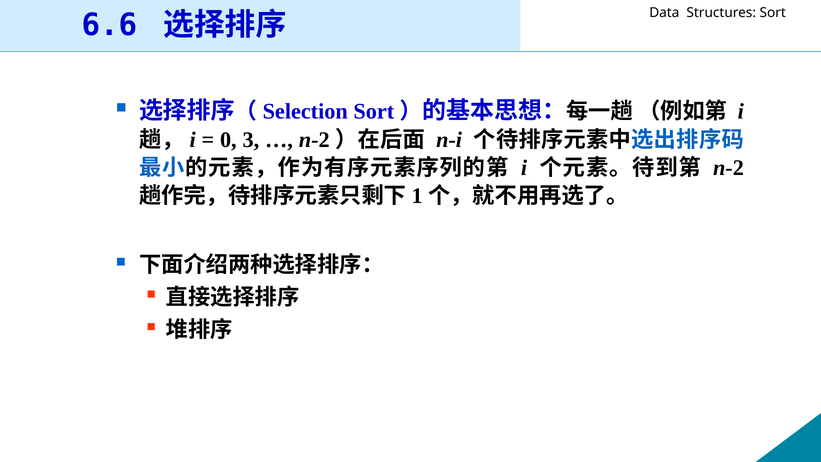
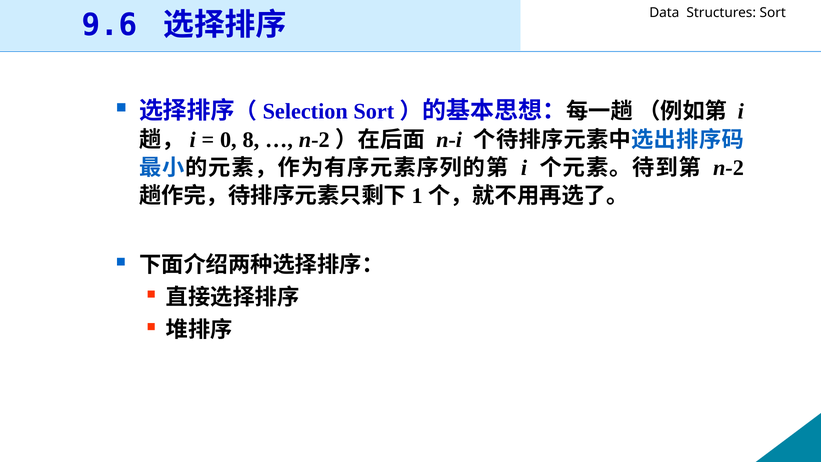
6.6: 6.6 -> 9.6
3: 3 -> 8
